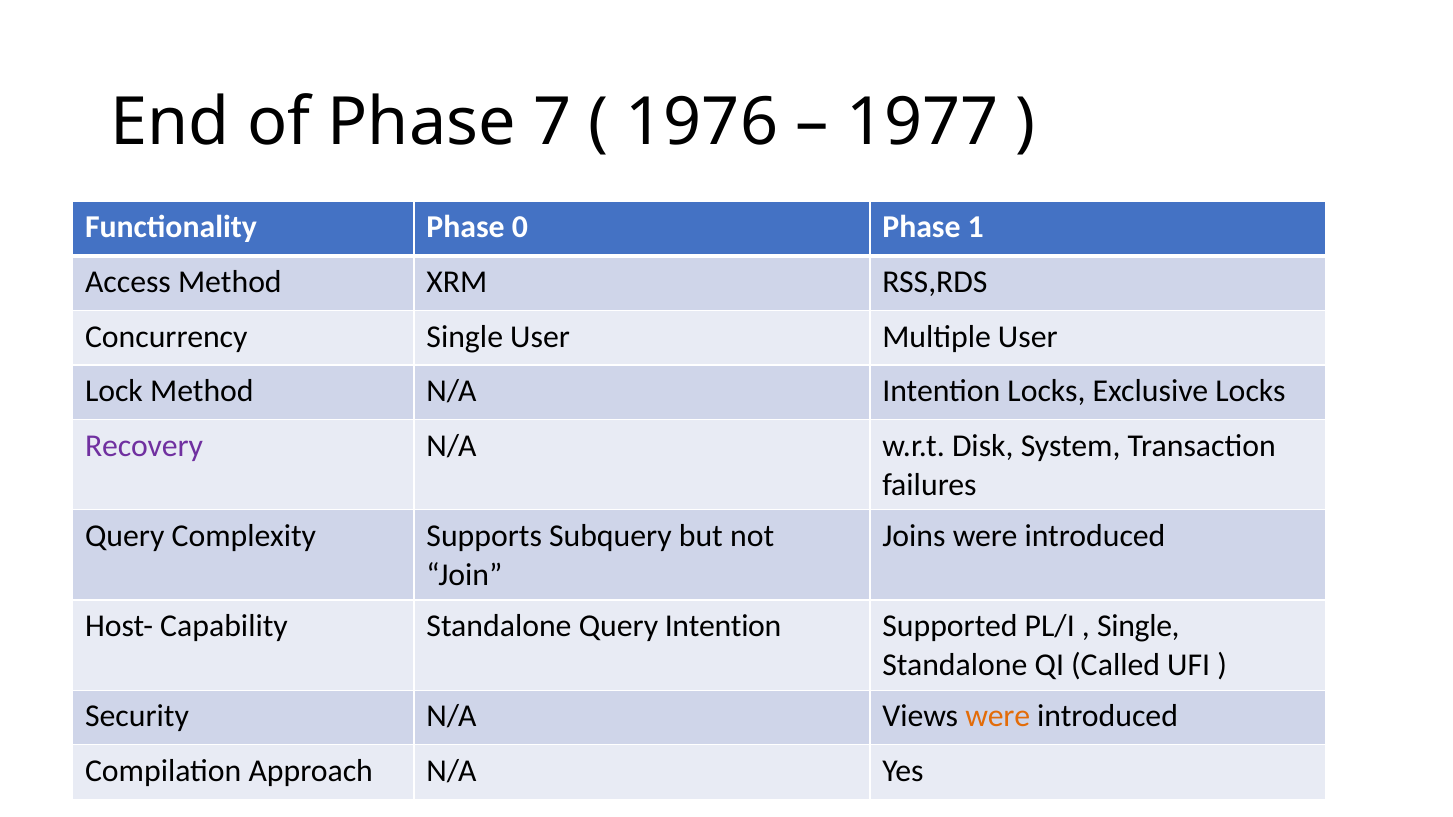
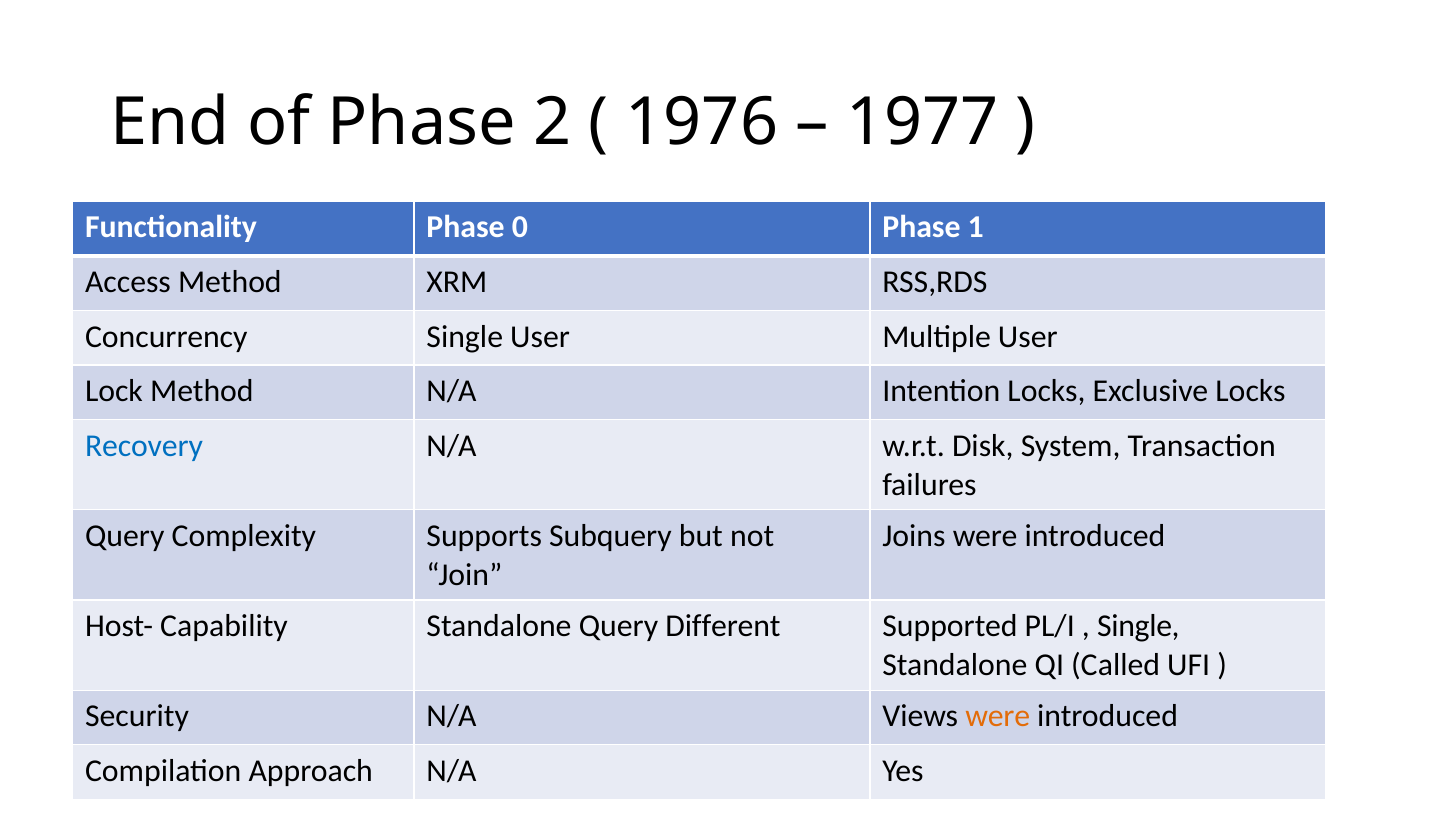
7: 7 -> 2
Recovery colour: purple -> blue
Query Intention: Intention -> Different
